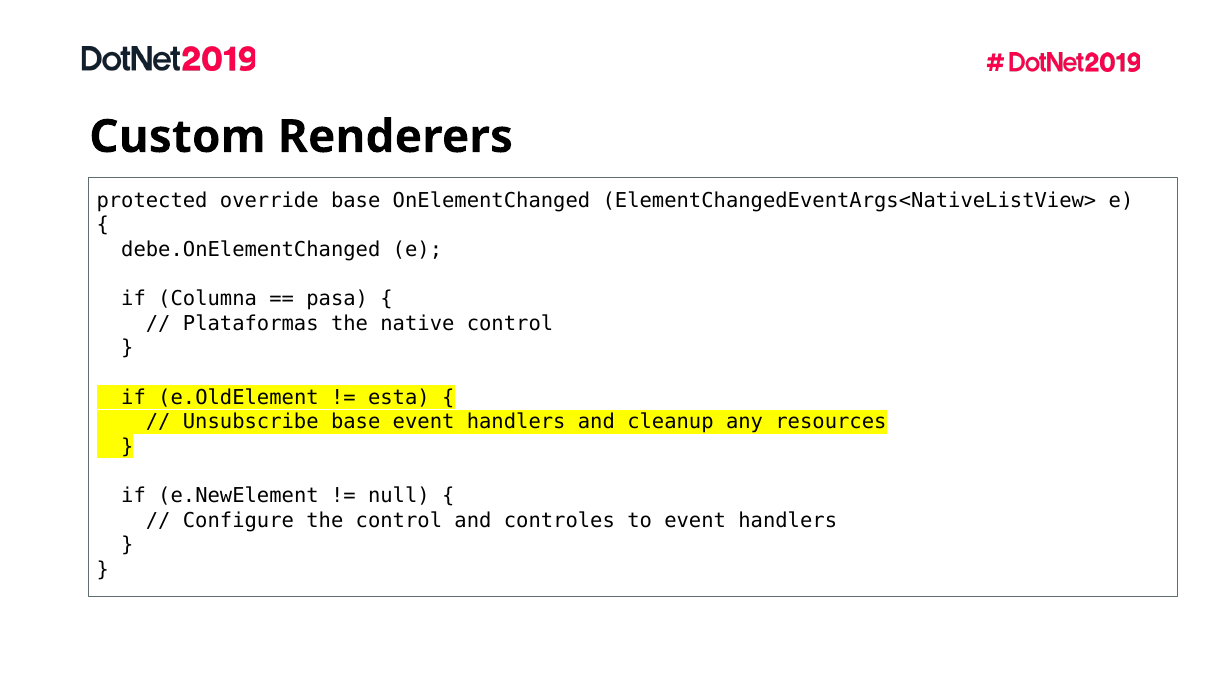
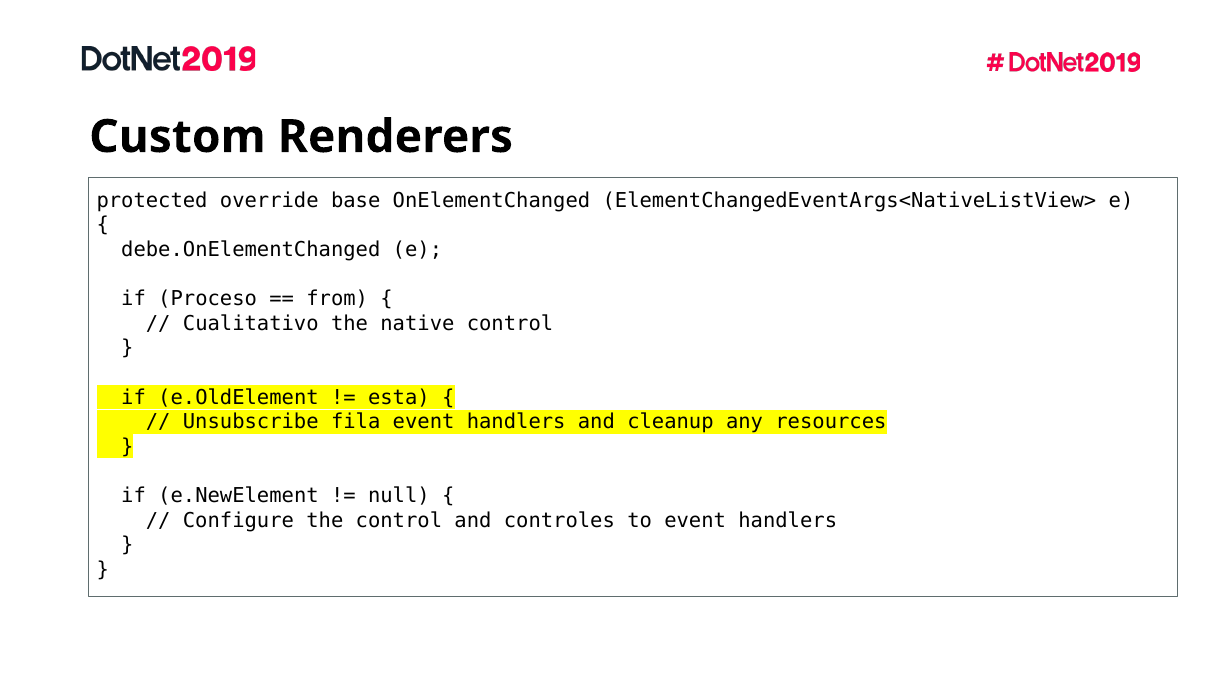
Columna: Columna -> Proceso
pasa: pasa -> from
Plataformas: Plataformas -> Cualitativo
Unsubscribe base: base -> fila
